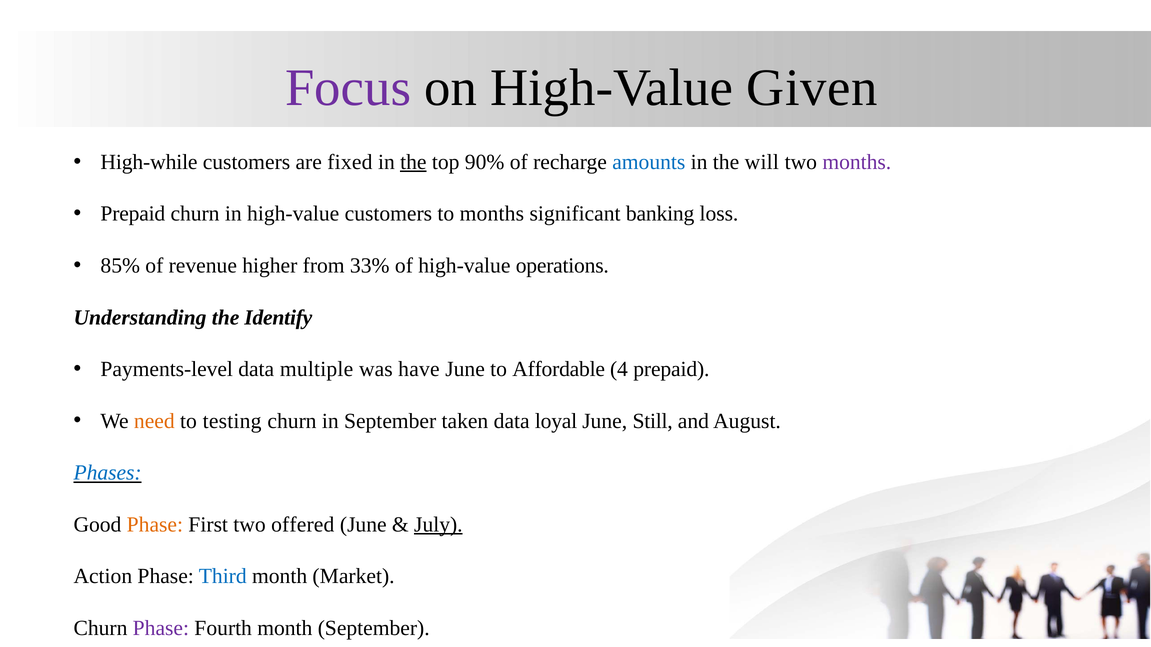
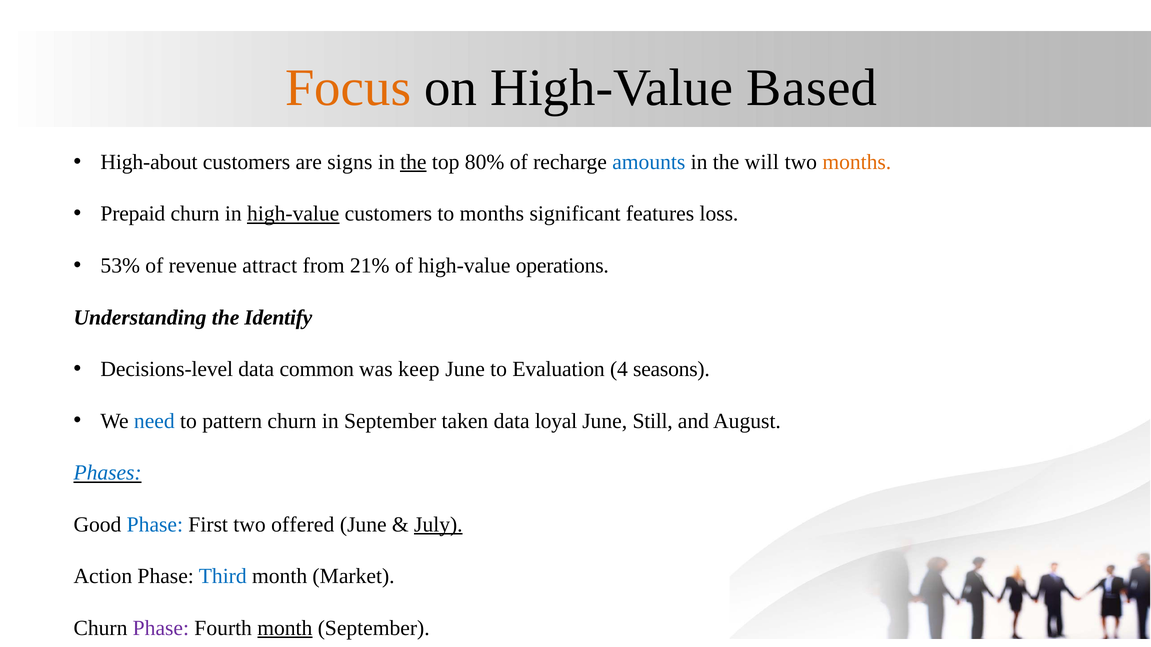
Focus colour: purple -> orange
Given: Given -> Based
High-while: High-while -> High-about
fixed: fixed -> signs
90%: 90% -> 80%
months at (857, 162) colour: purple -> orange
high-value at (293, 214) underline: none -> present
banking: banking -> features
85%: 85% -> 53%
higher: higher -> attract
33%: 33% -> 21%
Payments-level: Payments-level -> Decisions-level
multiple: multiple -> common
have: have -> keep
Affordable: Affordable -> Evaluation
4 prepaid: prepaid -> seasons
need colour: orange -> blue
testing: testing -> pattern
Phase at (155, 525) colour: orange -> blue
month at (285, 628) underline: none -> present
